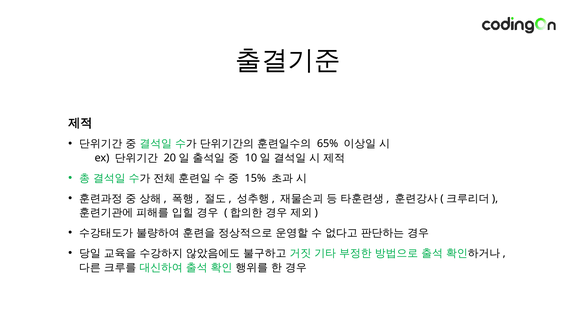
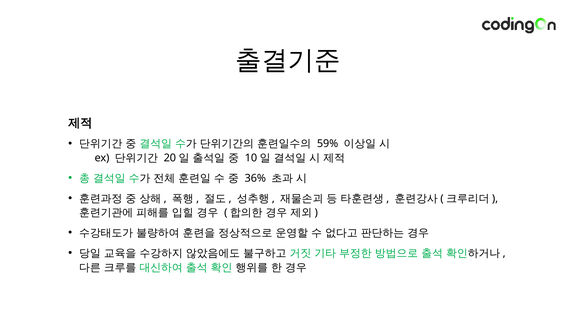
65%: 65% -> 59%
15%: 15% -> 36%
